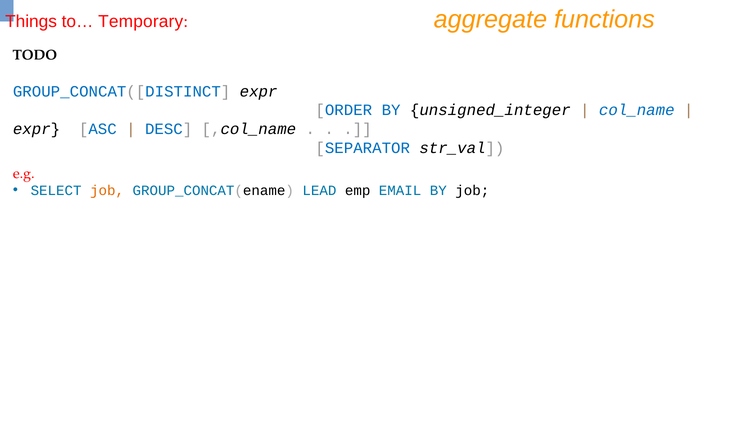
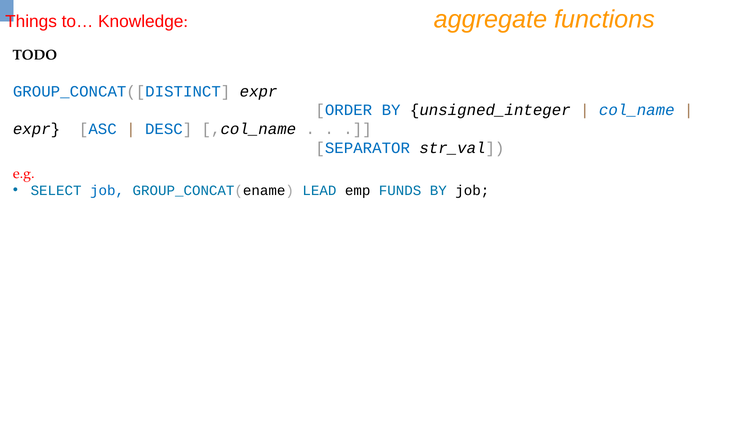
Temporary: Temporary -> Knowledge
job at (107, 190) colour: orange -> blue
EMAIL: EMAIL -> FUNDS
